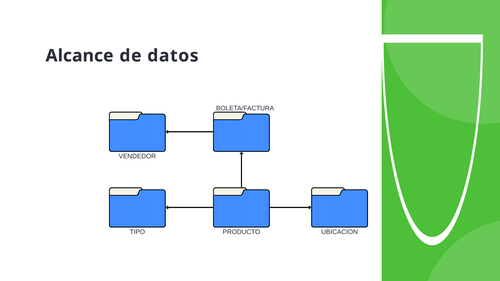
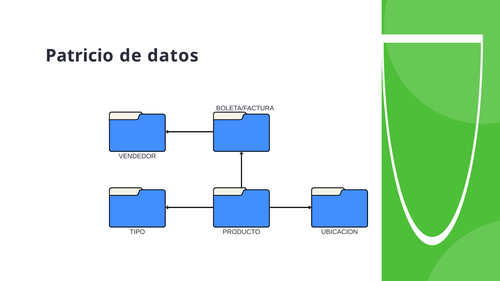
Alcance: Alcance -> Patricio
